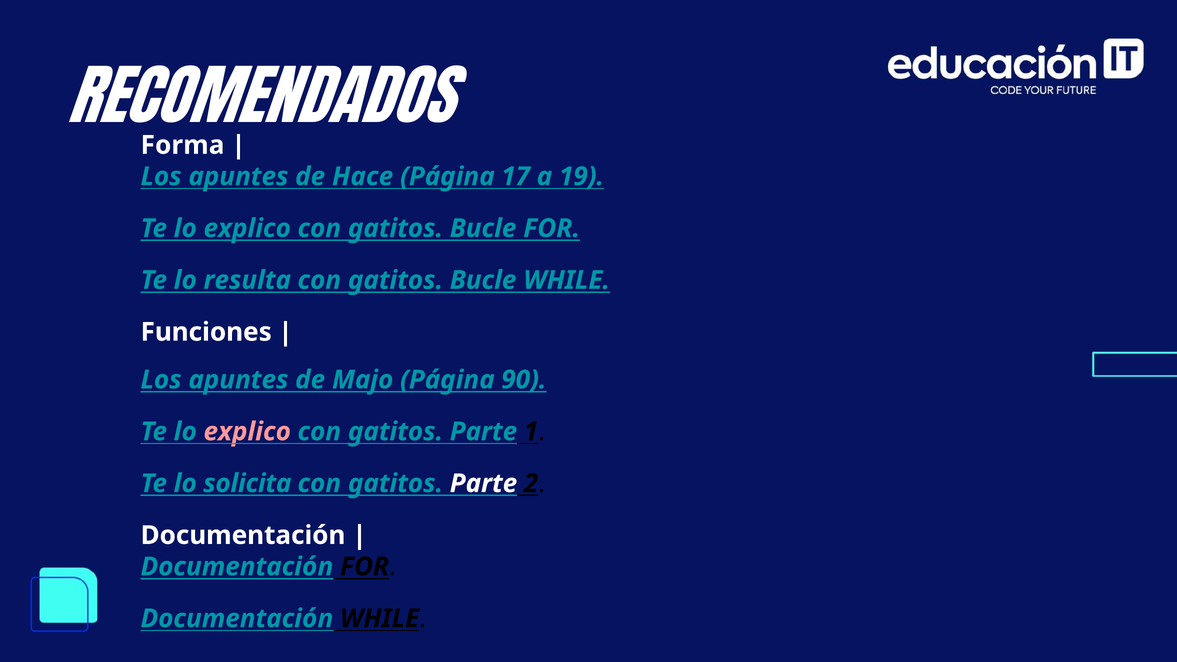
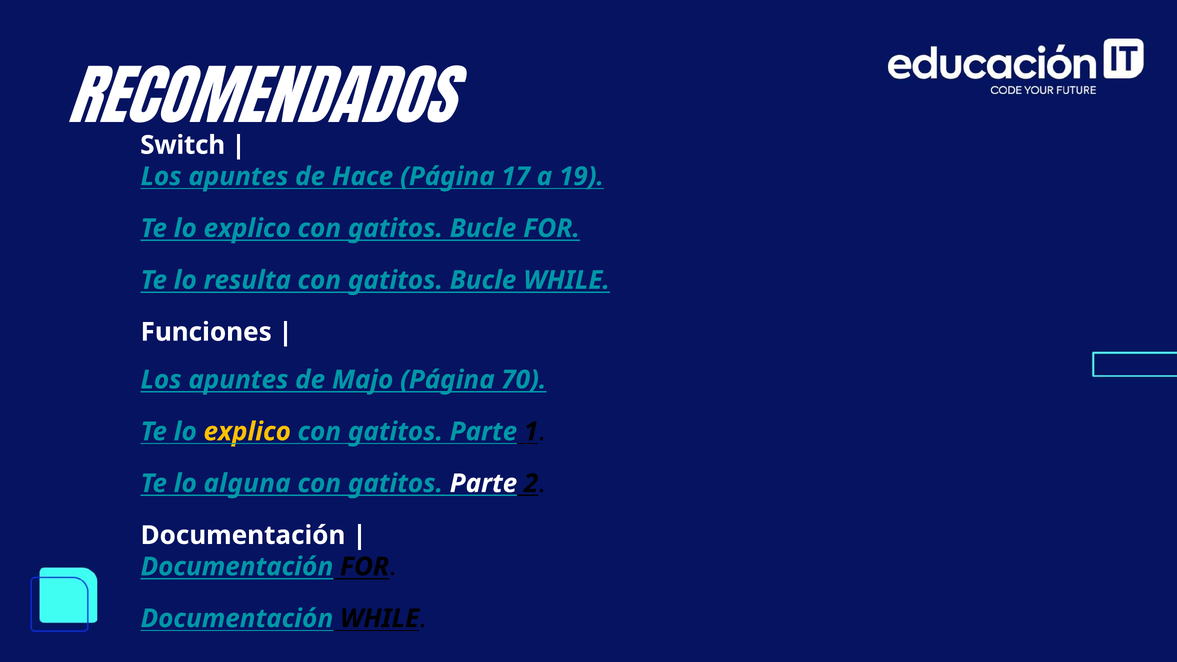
Forma: Forma -> Switch
90: 90 -> 70
explico at (247, 432) colour: pink -> yellow
solicita: solicita -> alguna
